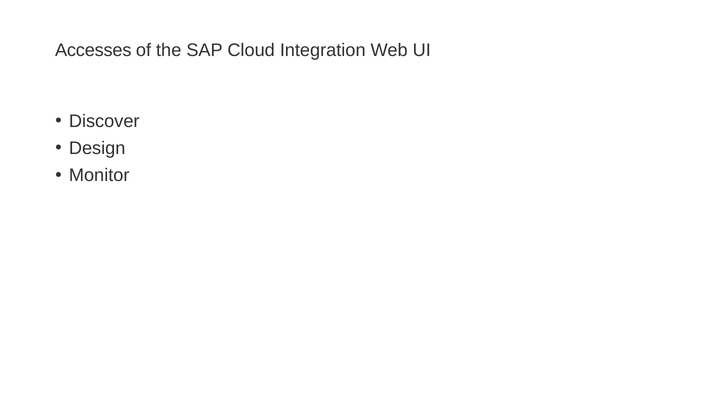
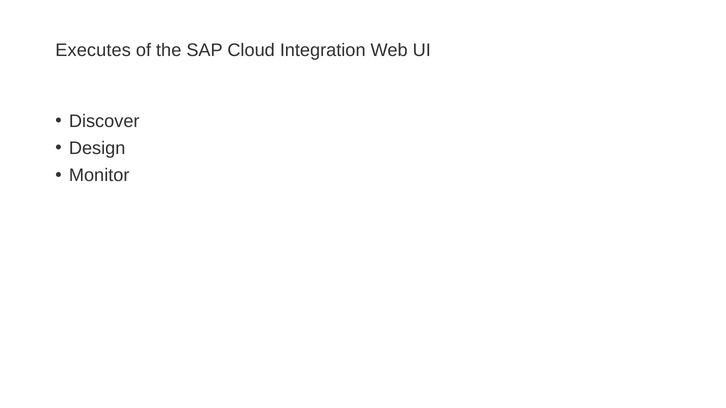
Accesses: Accesses -> Executes
